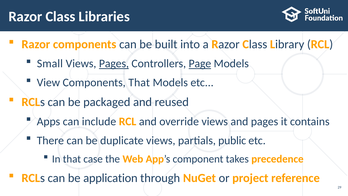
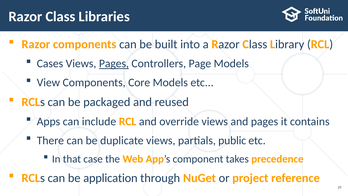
Small: Small -> Cases
Page underline: present -> none
Components That: That -> Core
